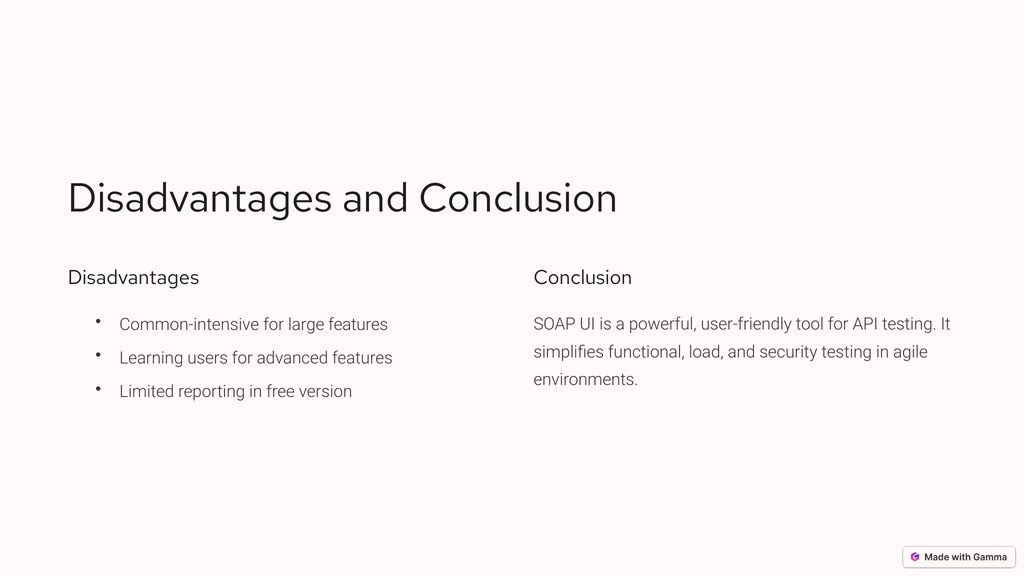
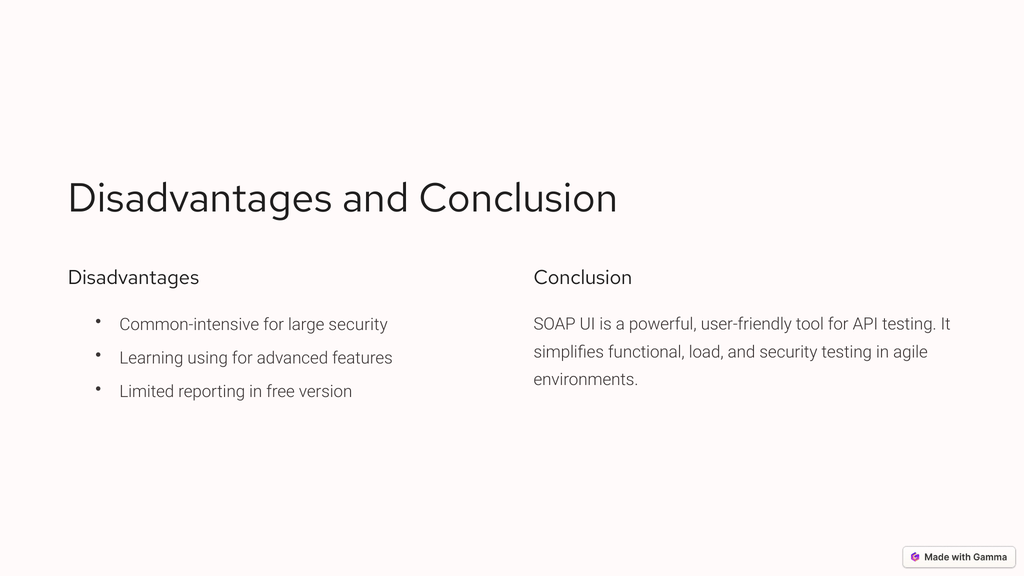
large features: features -> security
users: users -> using
